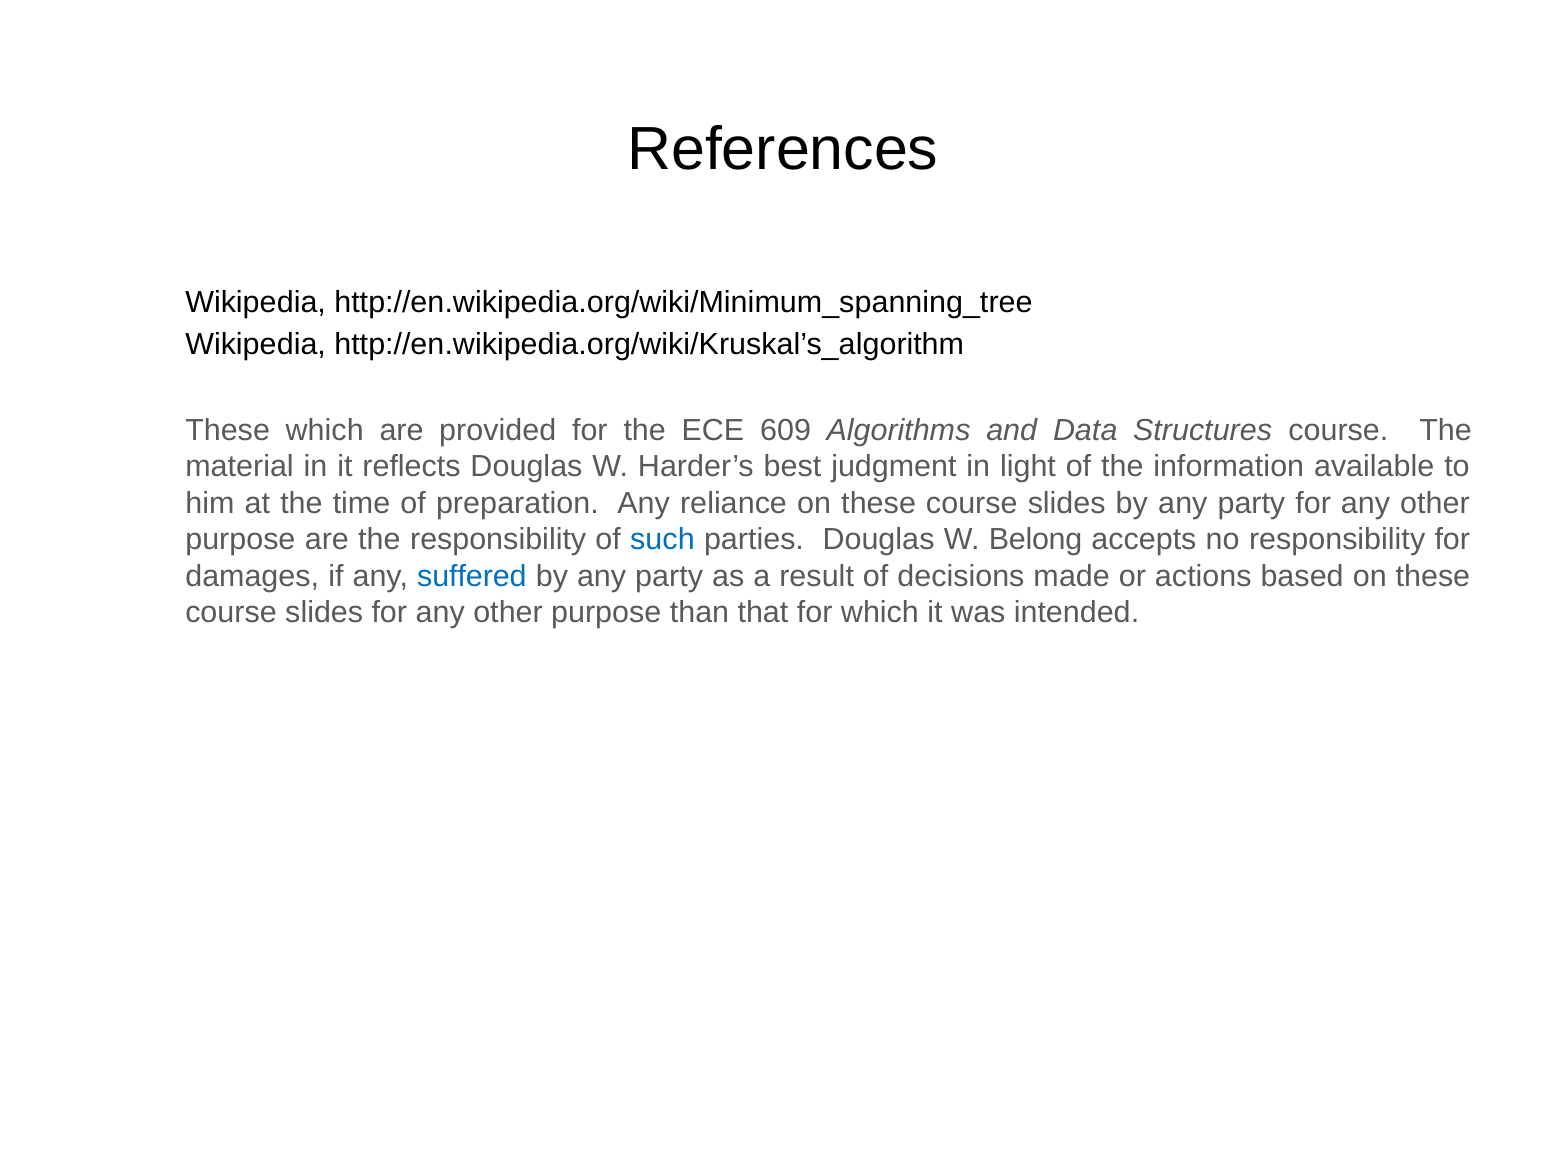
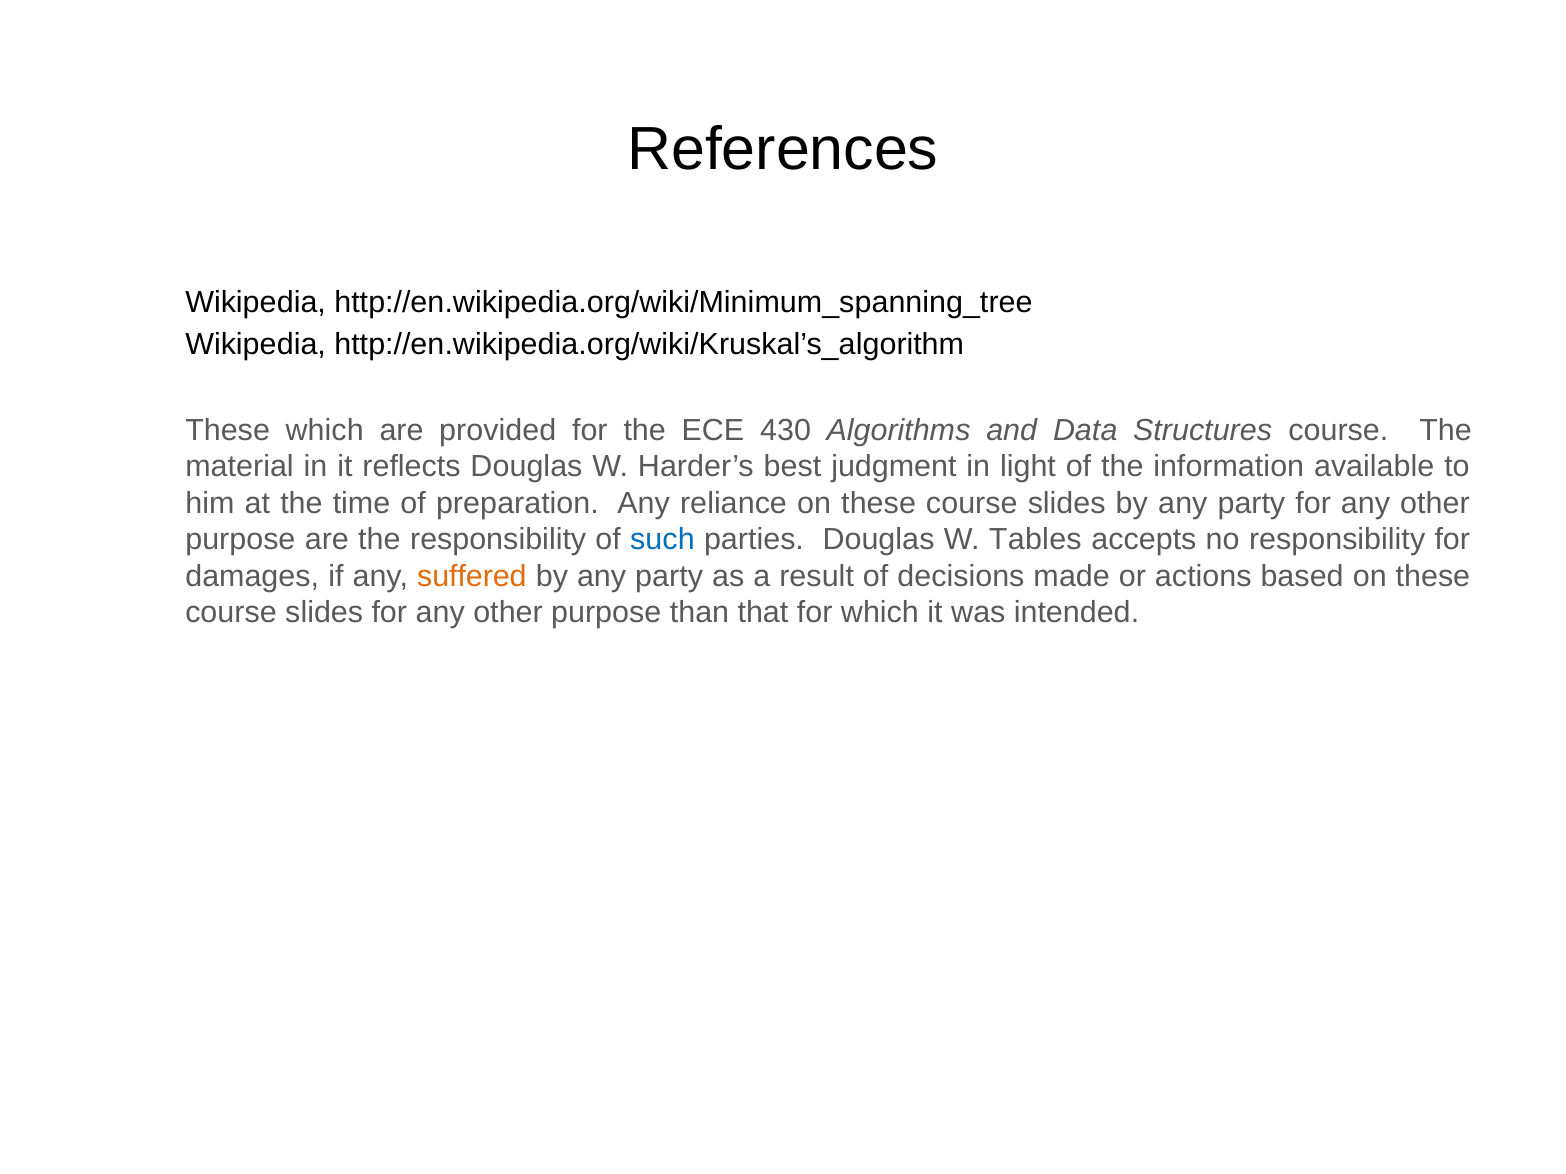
609: 609 -> 430
Belong: Belong -> Tables
suffered colour: blue -> orange
